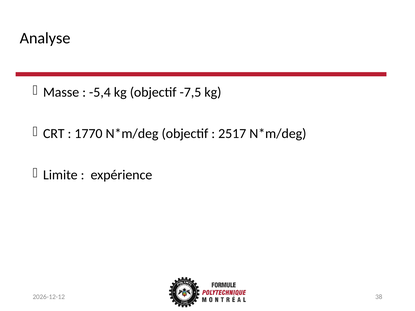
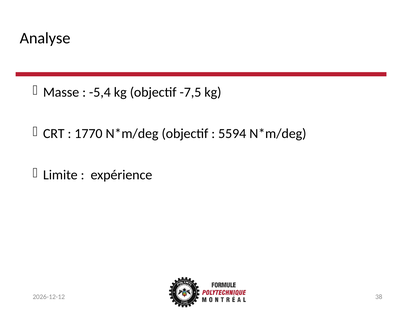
2517: 2517 -> 5594
